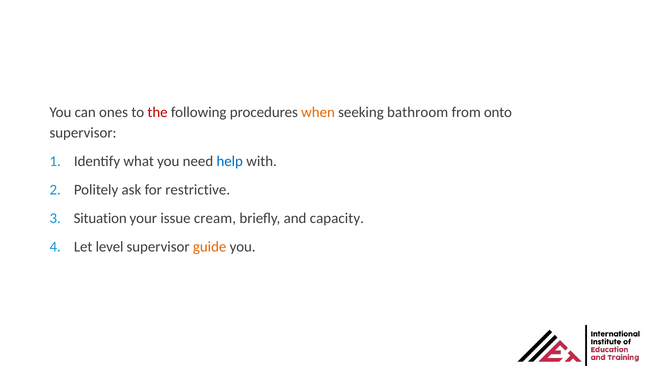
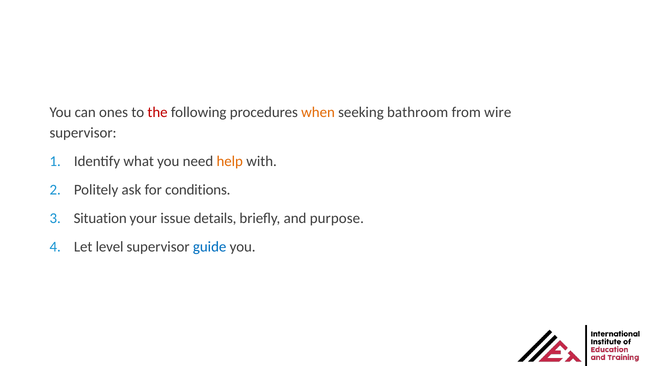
onto: onto -> wire
help colour: blue -> orange
restrictive: restrictive -> conditions
cream: cream -> details
capacity: capacity -> purpose
guide colour: orange -> blue
